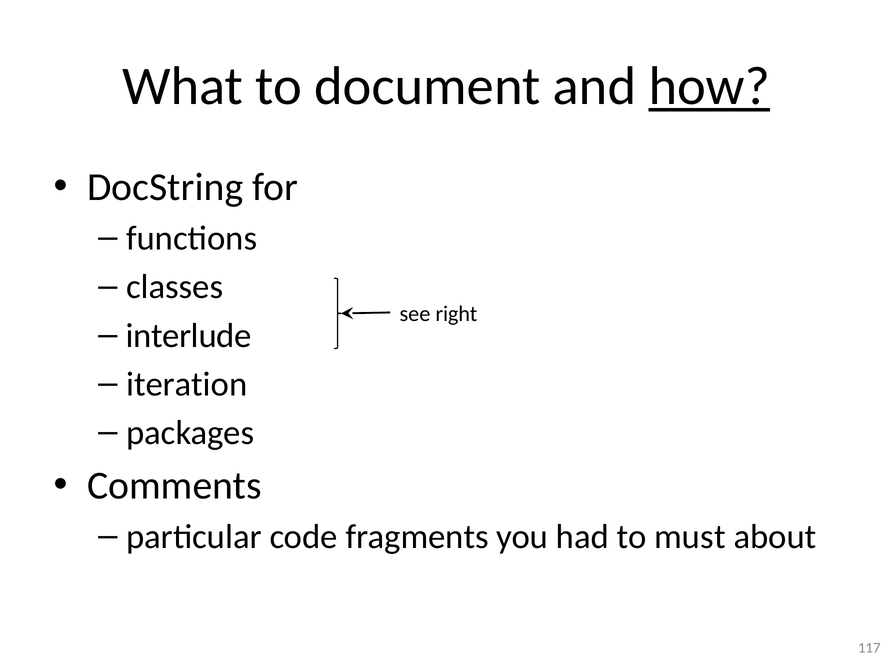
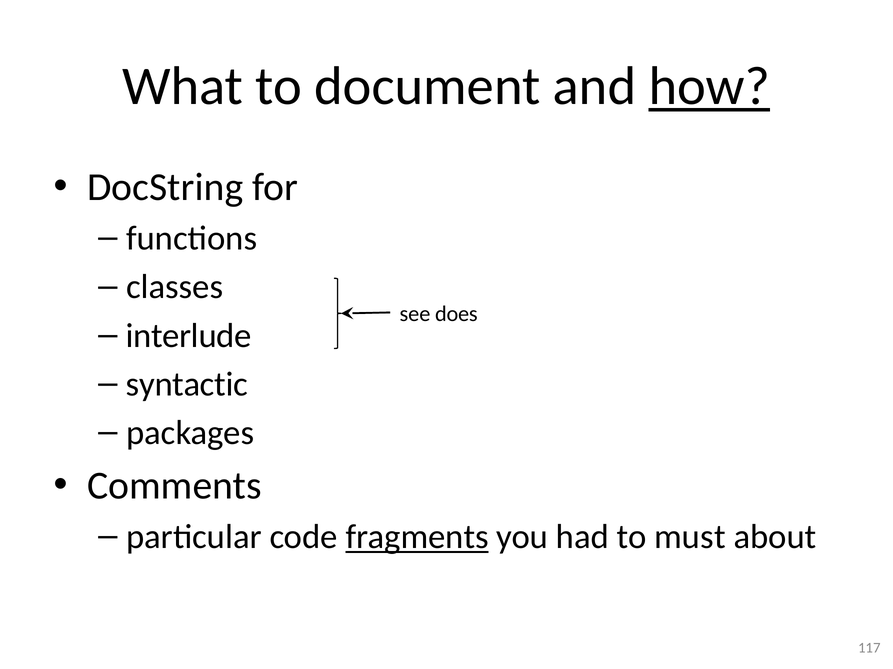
right: right -> does
iteration: iteration -> syntactic
fragments underline: none -> present
